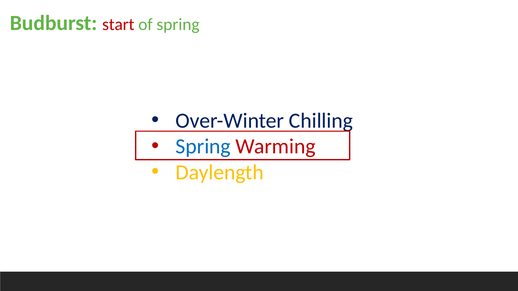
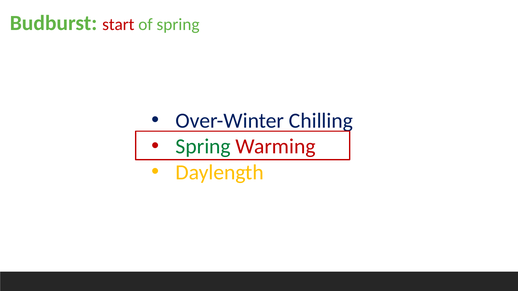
Spring at (203, 147) colour: blue -> green
